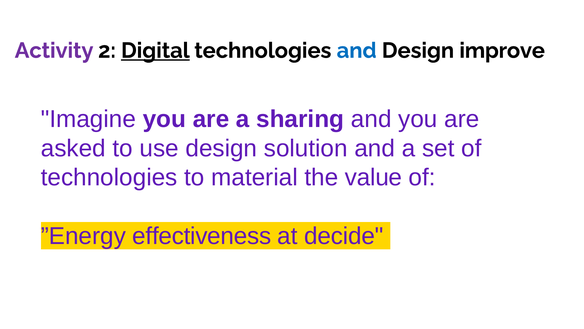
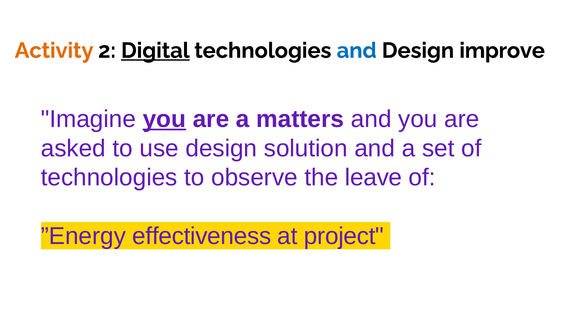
Activity colour: purple -> orange
you at (164, 119) underline: none -> present
sharing: sharing -> matters
material: material -> observe
value: value -> leave
decide: decide -> project
